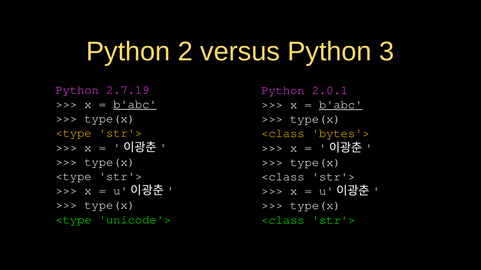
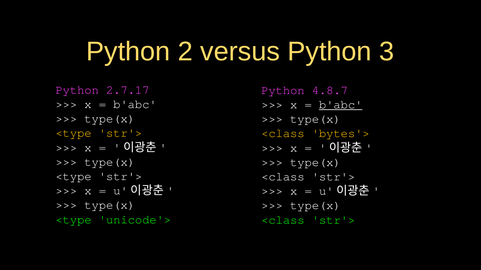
2.7.19: 2.7.19 -> 2.7.17
2.0.1: 2.0.1 -> 4.8.7
b'abc at (135, 104) underline: present -> none
